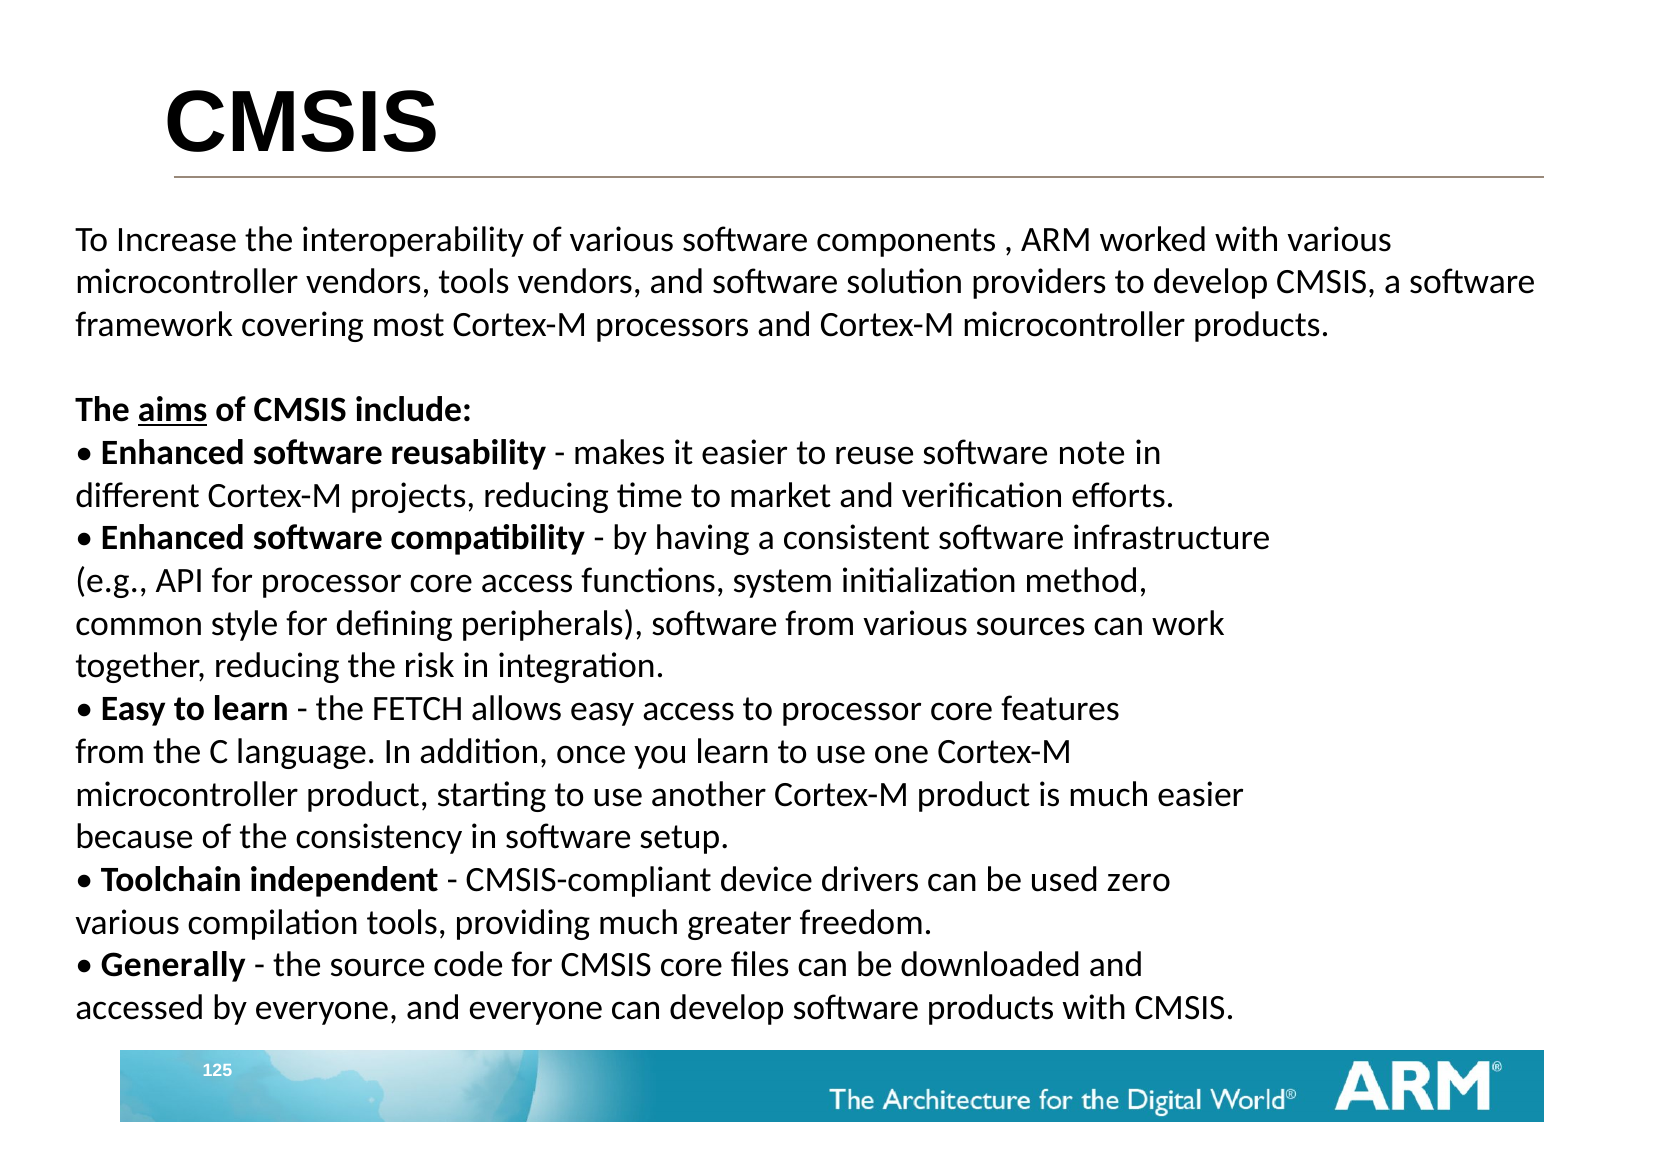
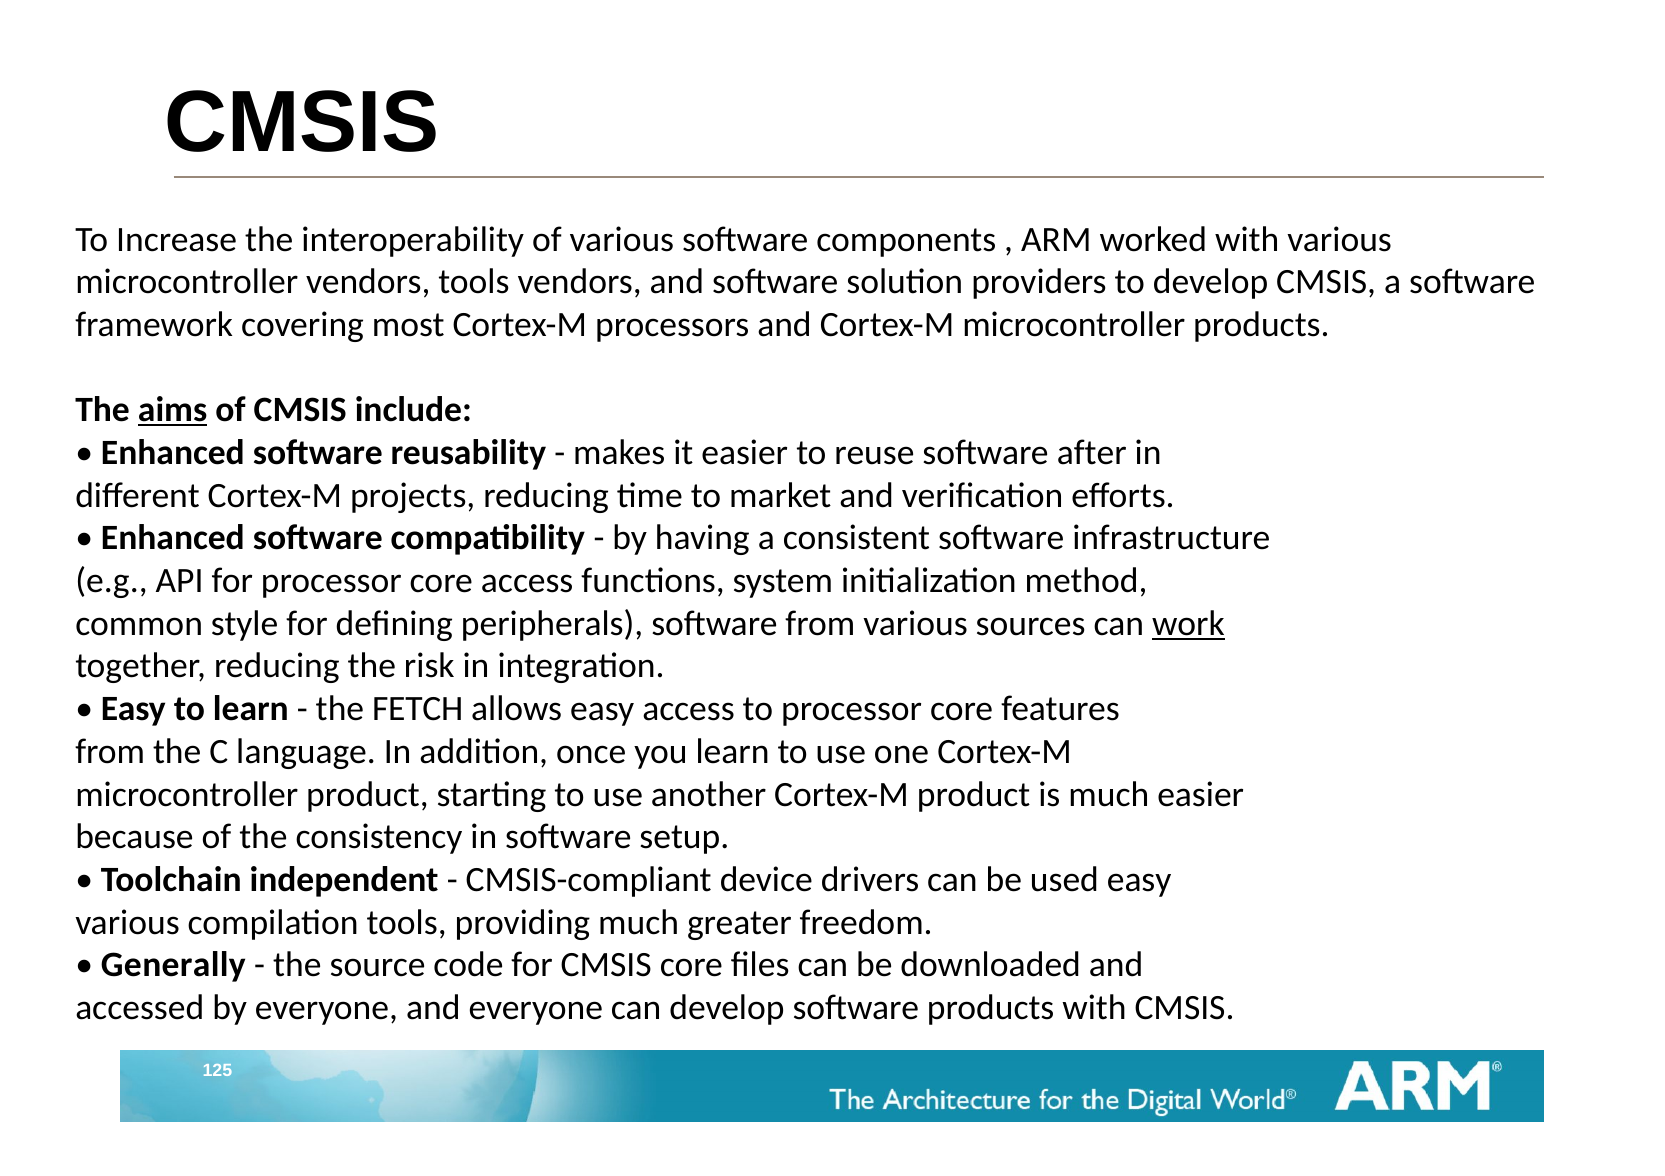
note: note -> after
work underline: none -> present
used zero: zero -> easy
